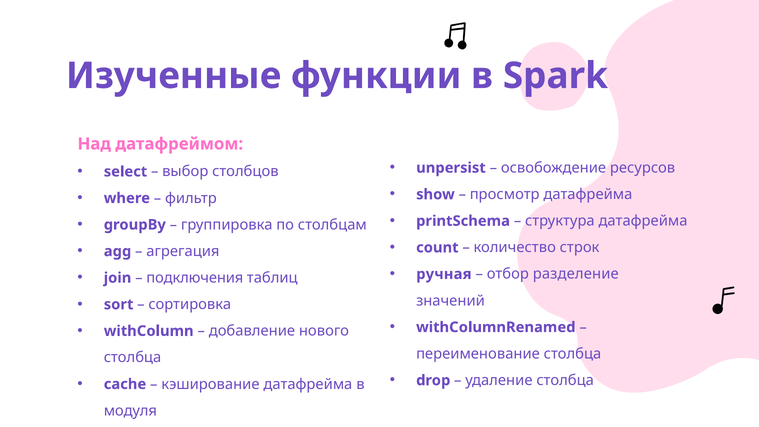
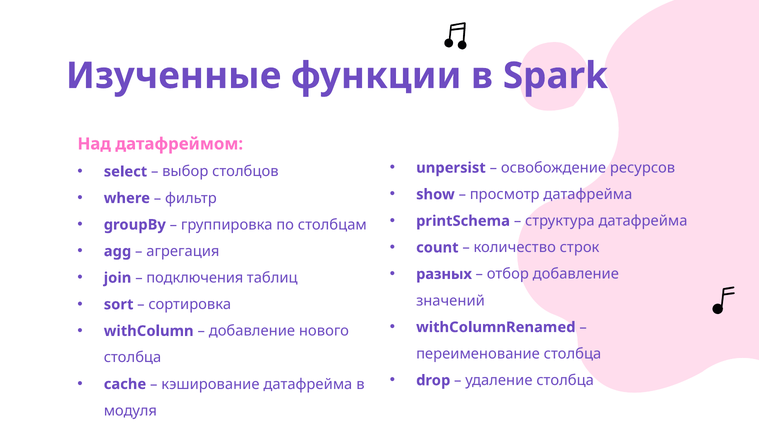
ручная: ручная -> разных
отбор разделение: разделение -> добавление
